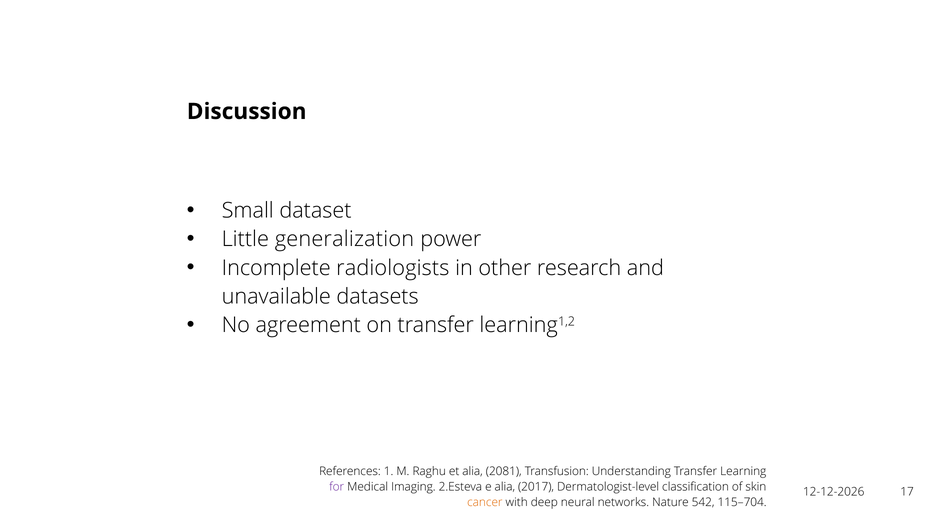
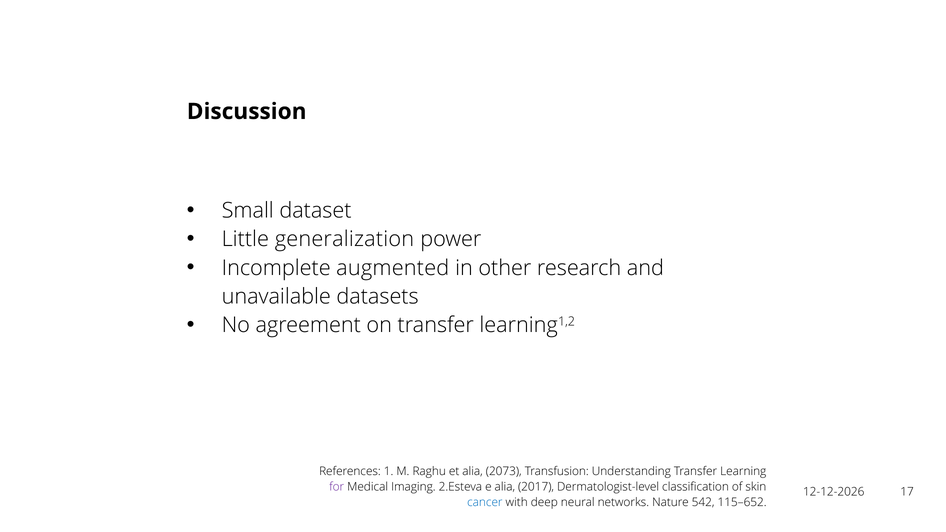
radiologists: radiologists -> augmented
2081: 2081 -> 2073
cancer colour: orange -> blue
115–704: 115–704 -> 115–652
